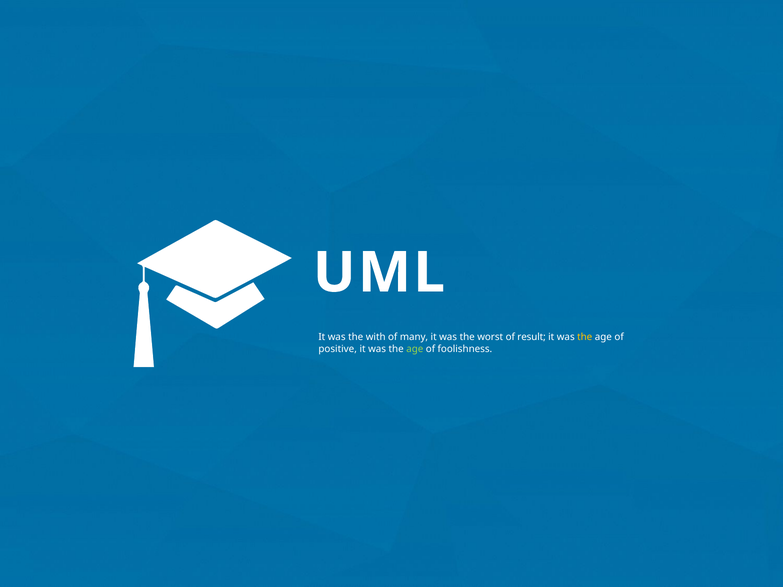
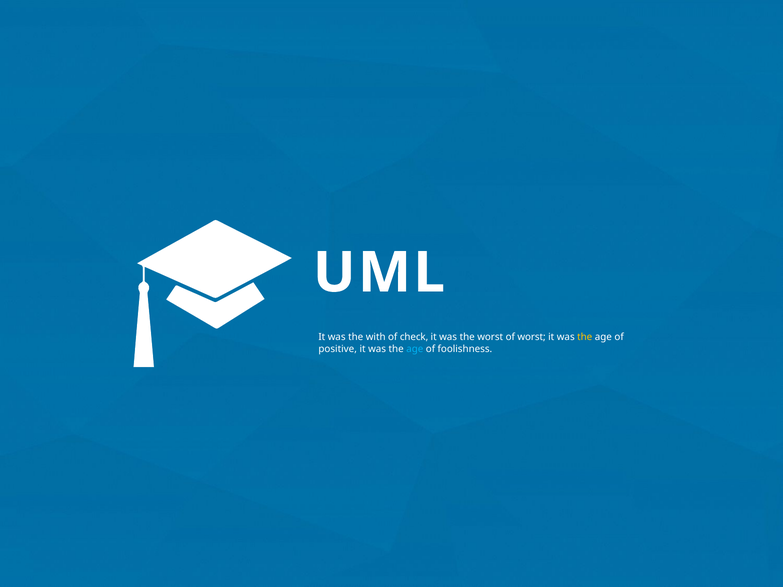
many: many -> check
of result: result -> worst
age at (415, 349) colour: light green -> light blue
